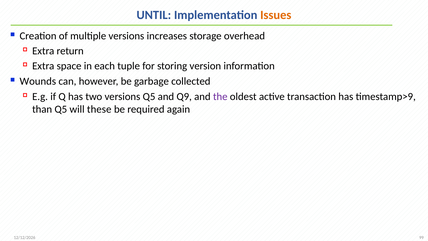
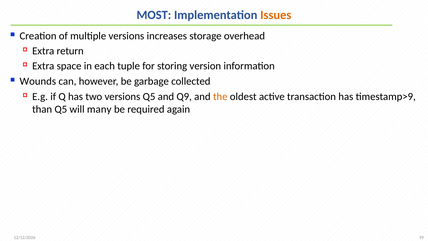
UNTIL: UNTIL -> MOST
the colour: purple -> orange
these: these -> many
